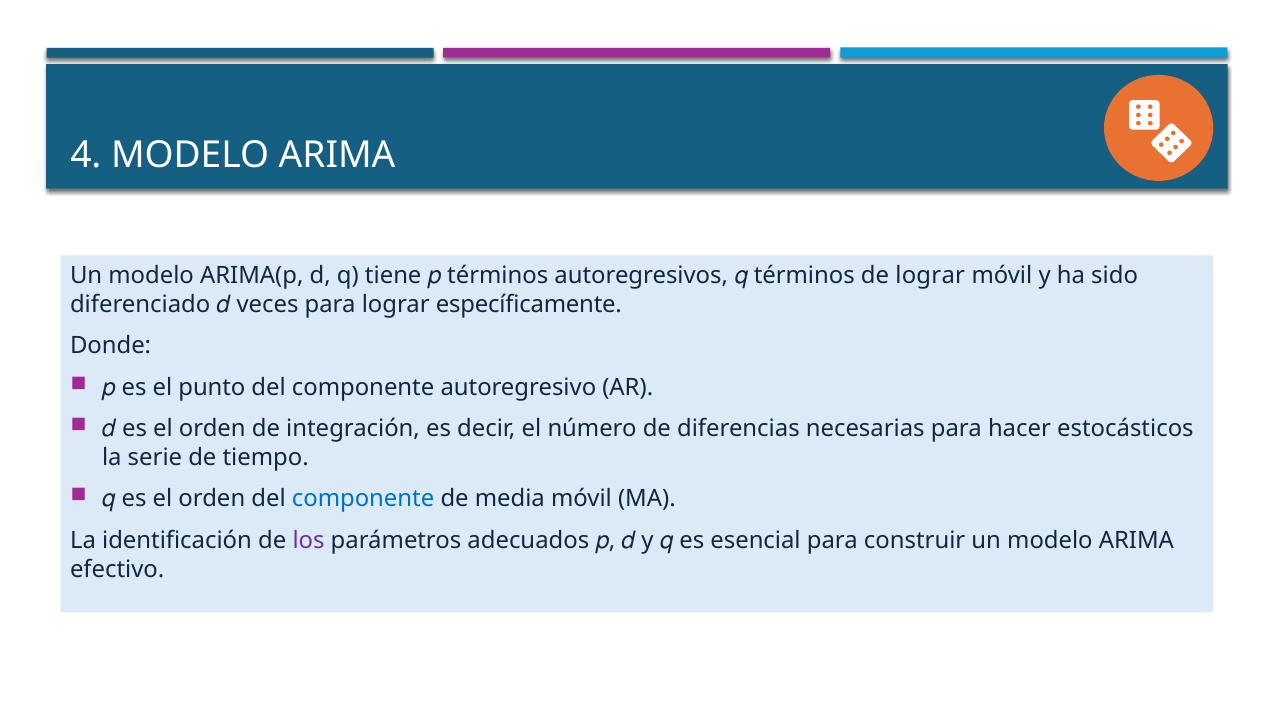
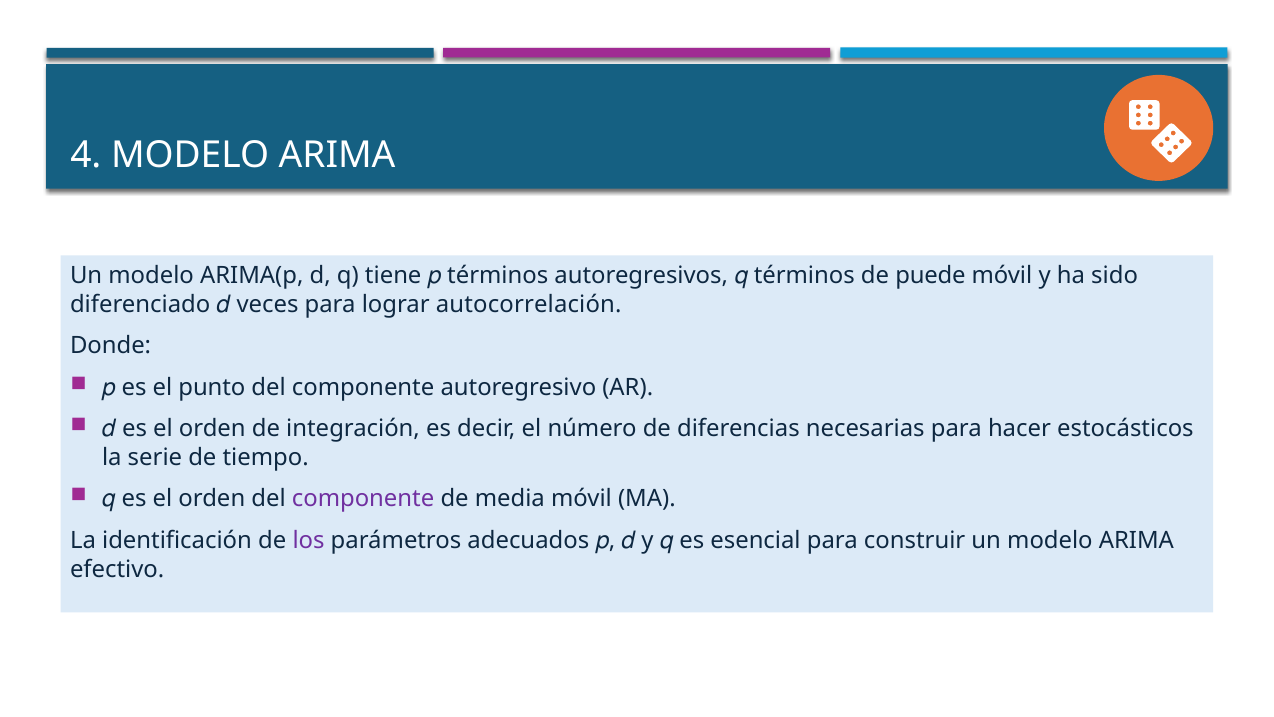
de lograr: lograr -> puede
específicamente: específicamente -> autocorrelación
componente at (363, 499) colour: blue -> purple
